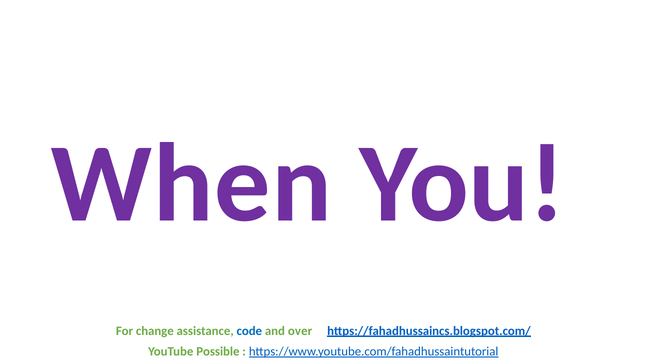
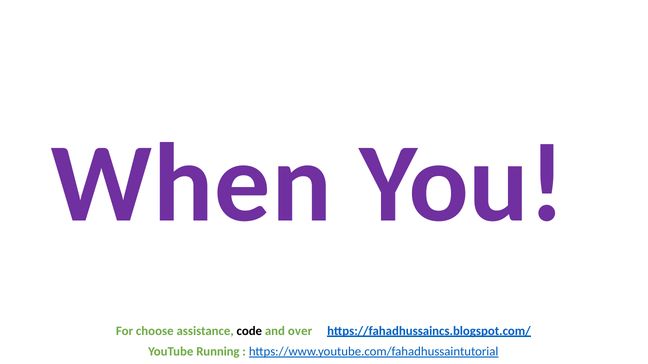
change: change -> choose
code colour: blue -> black
Possible: Possible -> Running
